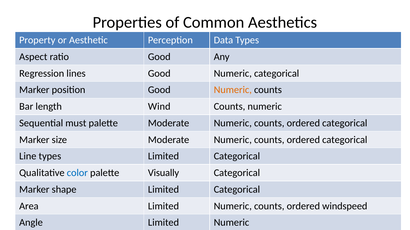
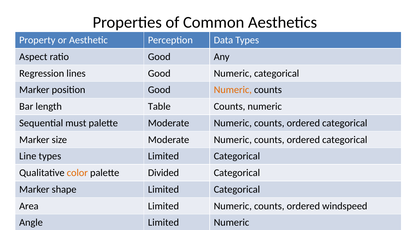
Wind: Wind -> Table
color colour: blue -> orange
Visually: Visually -> Divided
